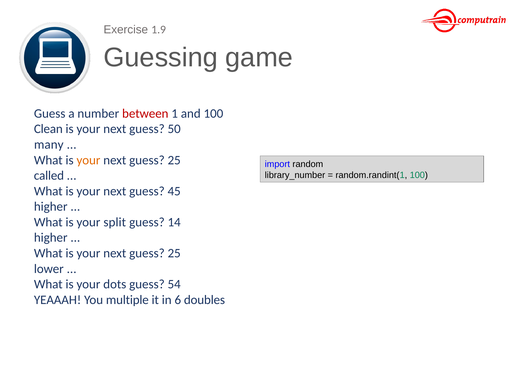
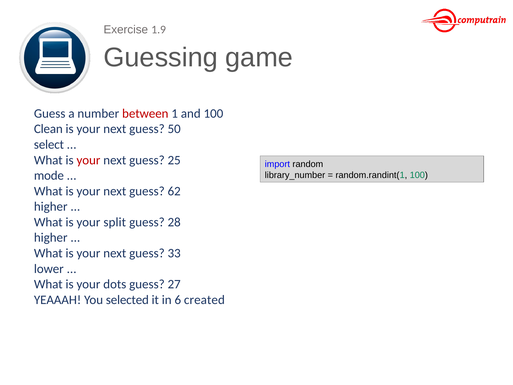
many: many -> select
your at (88, 160) colour: orange -> red
called: called -> mode
45: 45 -> 62
14: 14 -> 28
25 at (174, 253): 25 -> 33
54: 54 -> 27
multiple: multiple -> selected
doubles: doubles -> created
